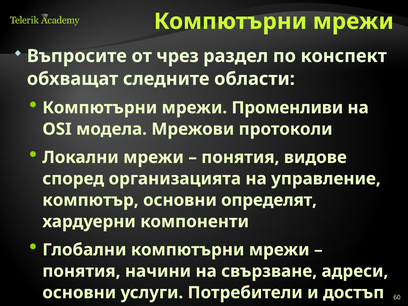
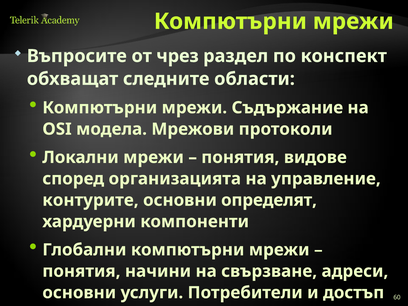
Променливи: Променливи -> Съдържание
компютър: компютър -> контурите
